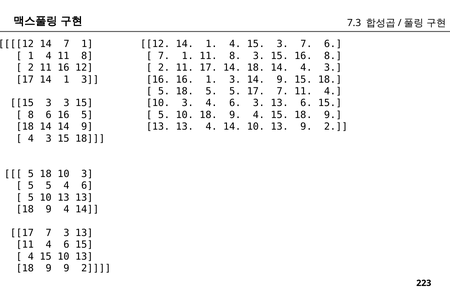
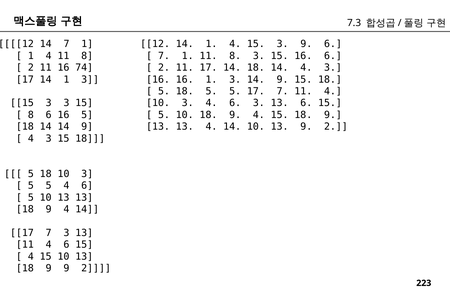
3 7: 7 -> 9
16 8: 8 -> 6
16 12: 12 -> 74
